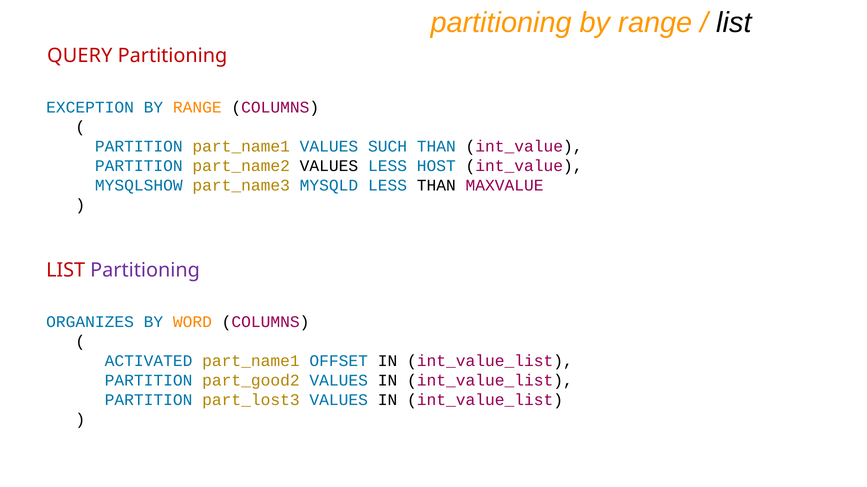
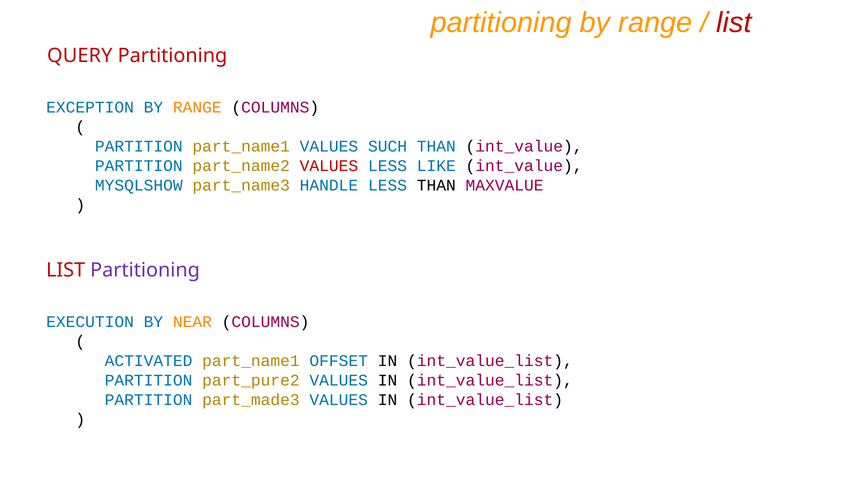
list at (734, 23) colour: black -> red
VALUES at (329, 166) colour: black -> red
HOST: HOST -> LIKE
MYSQLD: MYSQLD -> HANDLE
ORGANIZES: ORGANIZES -> EXECUTION
WORD: WORD -> NEAR
part_good2: part_good2 -> part_pure2
part_lost3: part_lost3 -> part_made3
